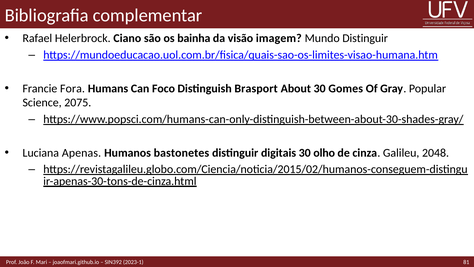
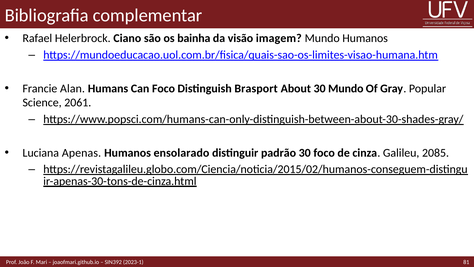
Mundo Distinguir: Distinguir -> Humanos
Fora: Fora -> Alan
30 Gomes: Gomes -> Mundo
2075: 2075 -> 2061
bastonetes: bastonetes -> ensolarado
digitais: digitais -> padrão
30 olho: olho -> foco
2048: 2048 -> 2085
